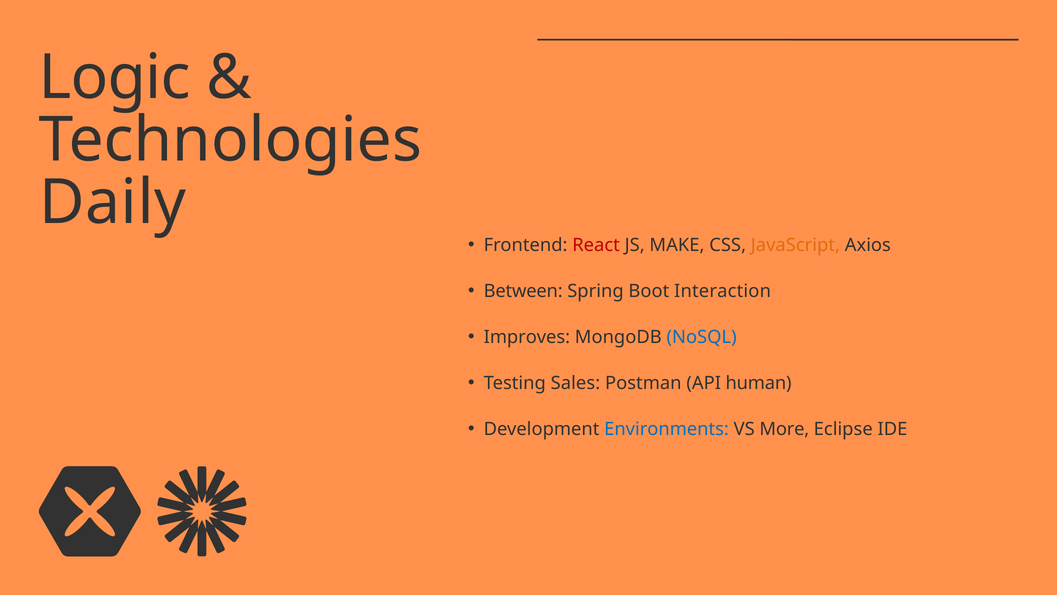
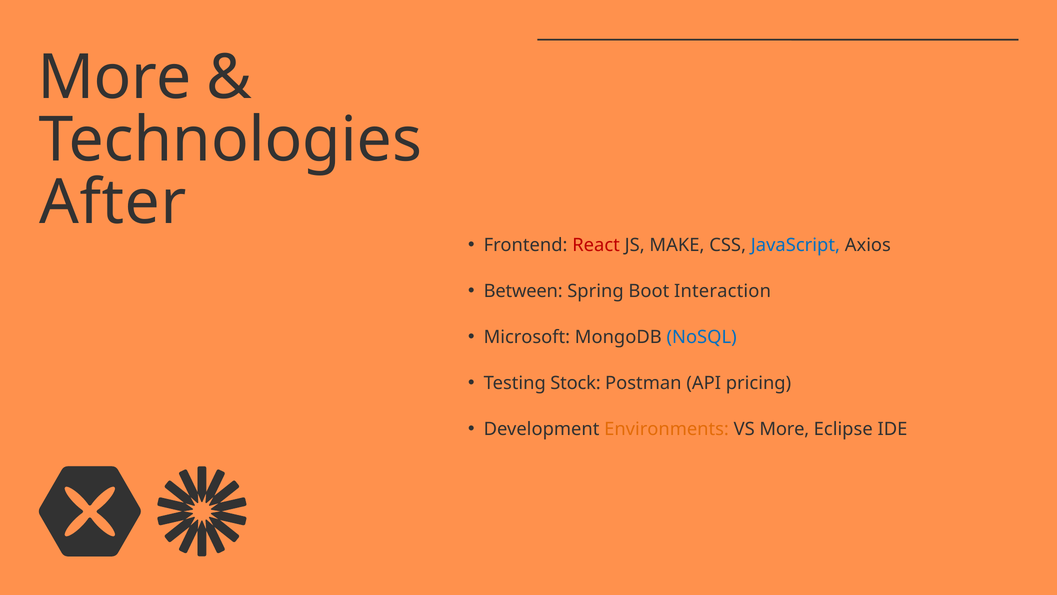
Logic at (115, 78): Logic -> More
Daily: Daily -> After
JavaScript colour: orange -> blue
Improves: Improves -> Microsoft
Sales: Sales -> Stock
human: human -> pricing
Environments colour: blue -> orange
